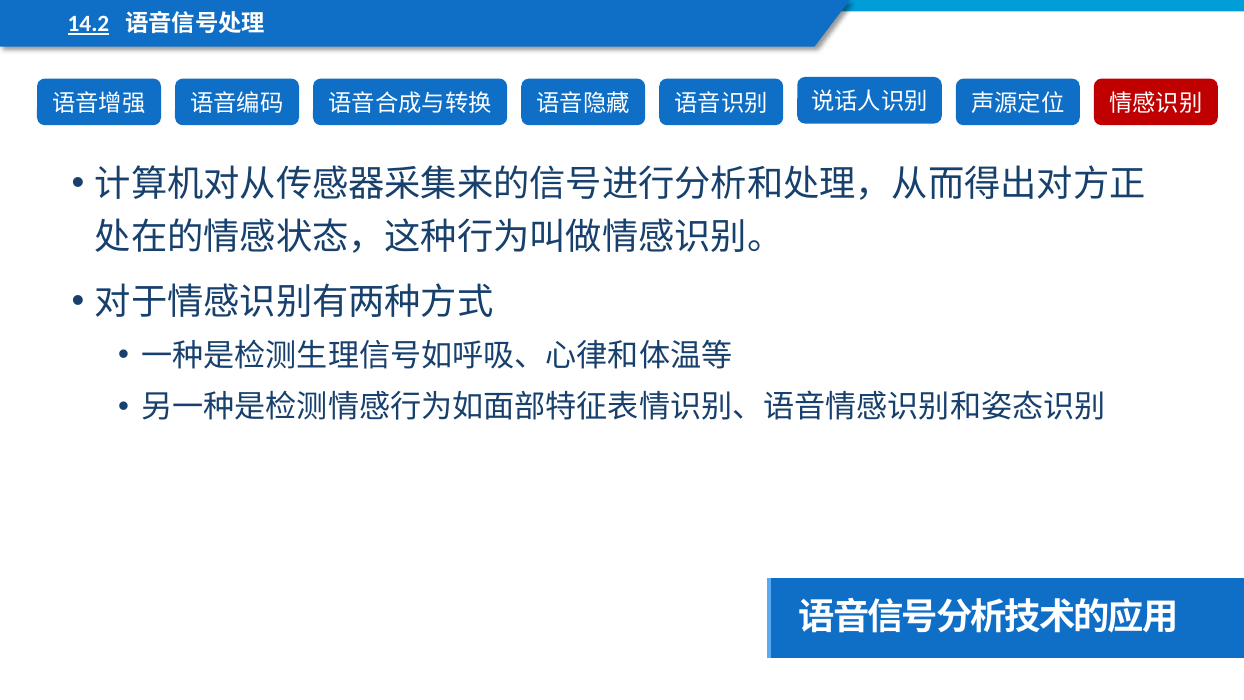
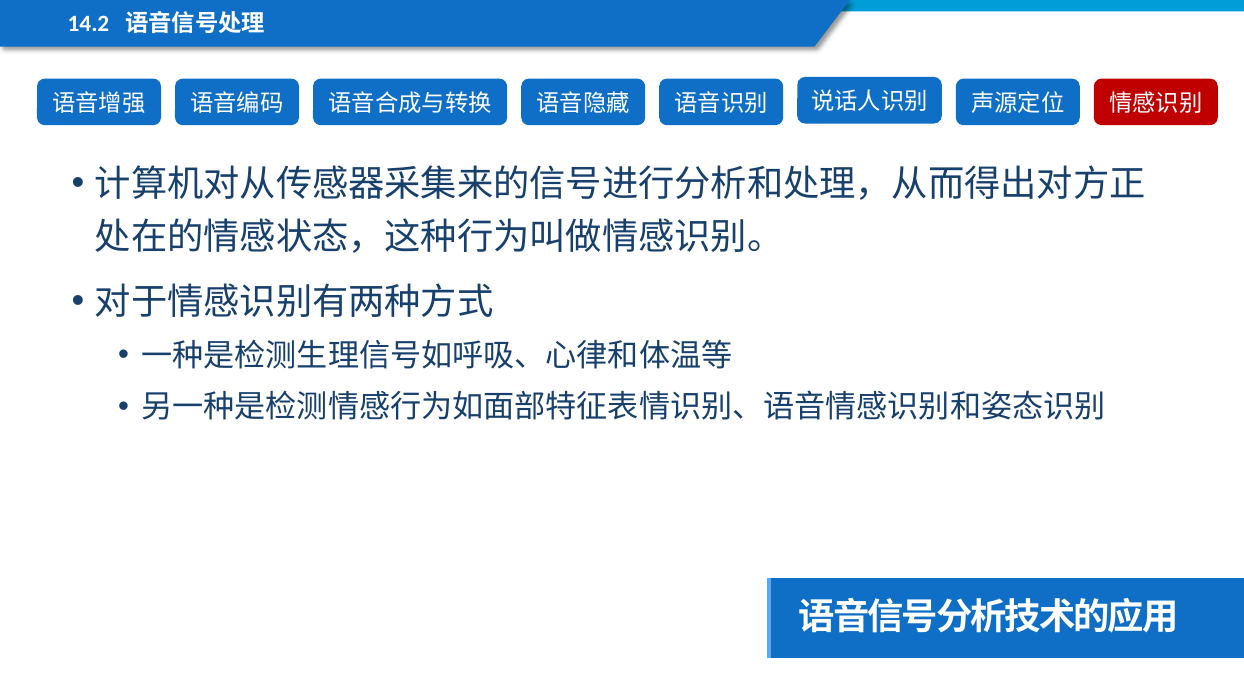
14.2 underline: present -> none
